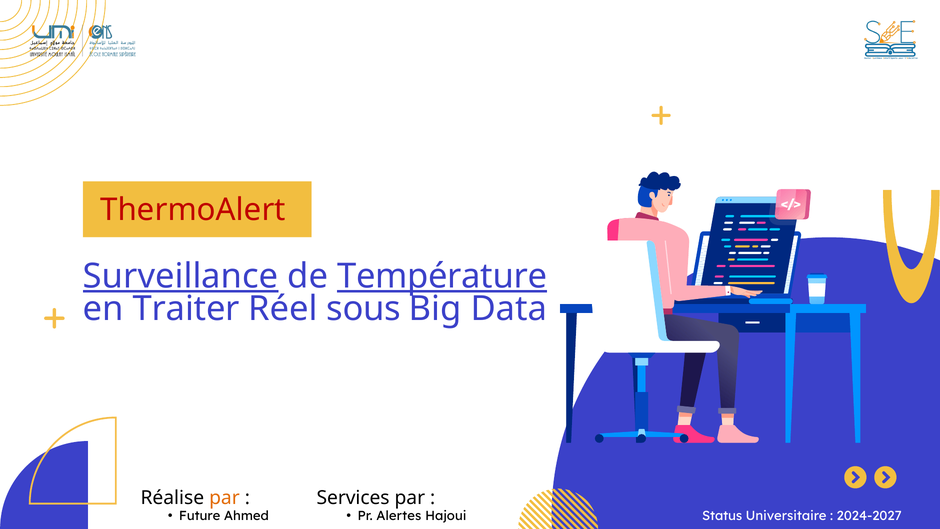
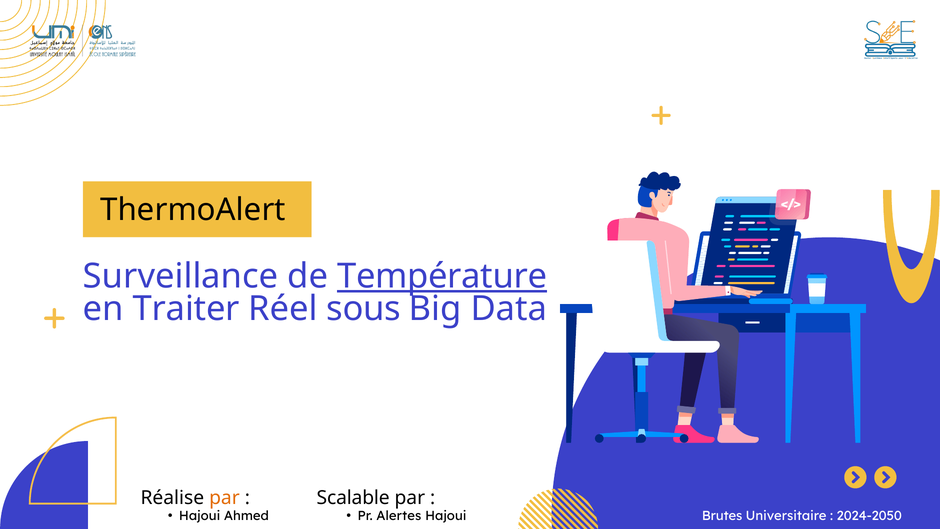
ThermoAlert colour: red -> black
Surveillance underline: present -> none
Services: Services -> Scalable
Future at (200, 516): Future -> Hajoui
Status: Status -> Brutes
2024-2027: 2024-2027 -> 2024-2050
